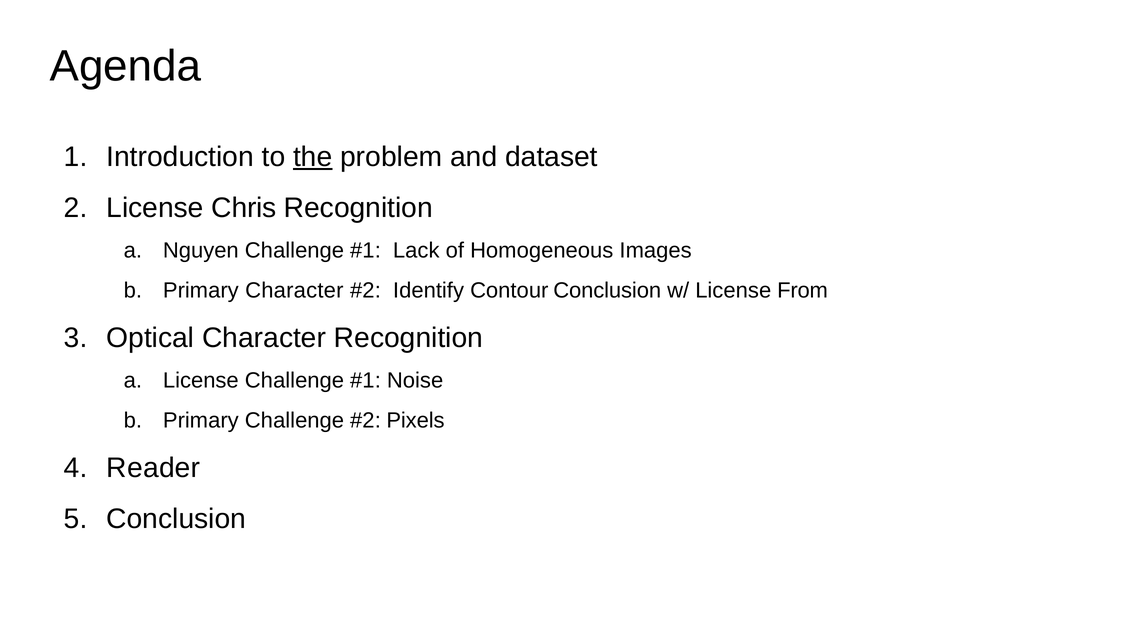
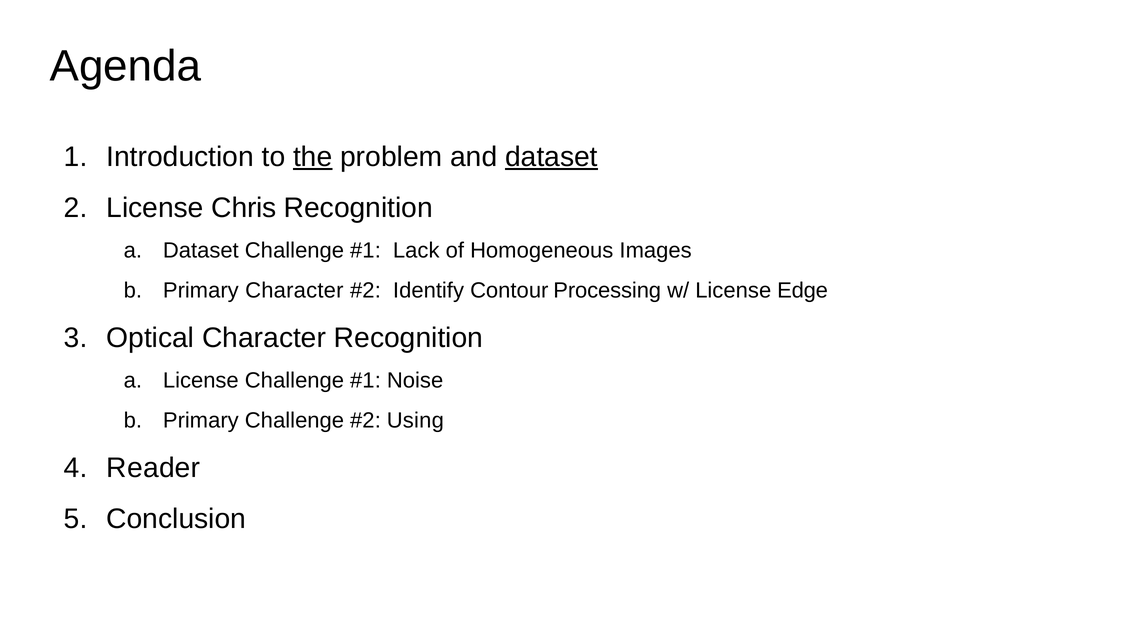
dataset at (551, 157) underline: none -> present
Nguyen at (201, 251): Nguyen -> Dataset
Contour Conclusion: Conclusion -> Processing
From: From -> Edge
Pixels: Pixels -> Using
